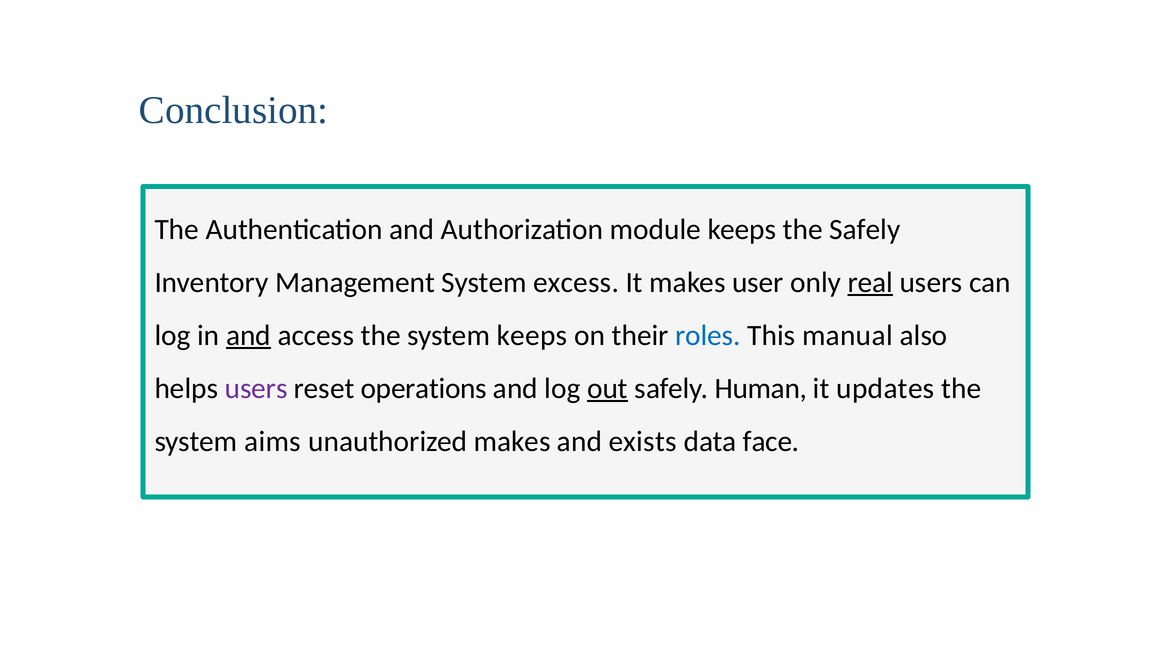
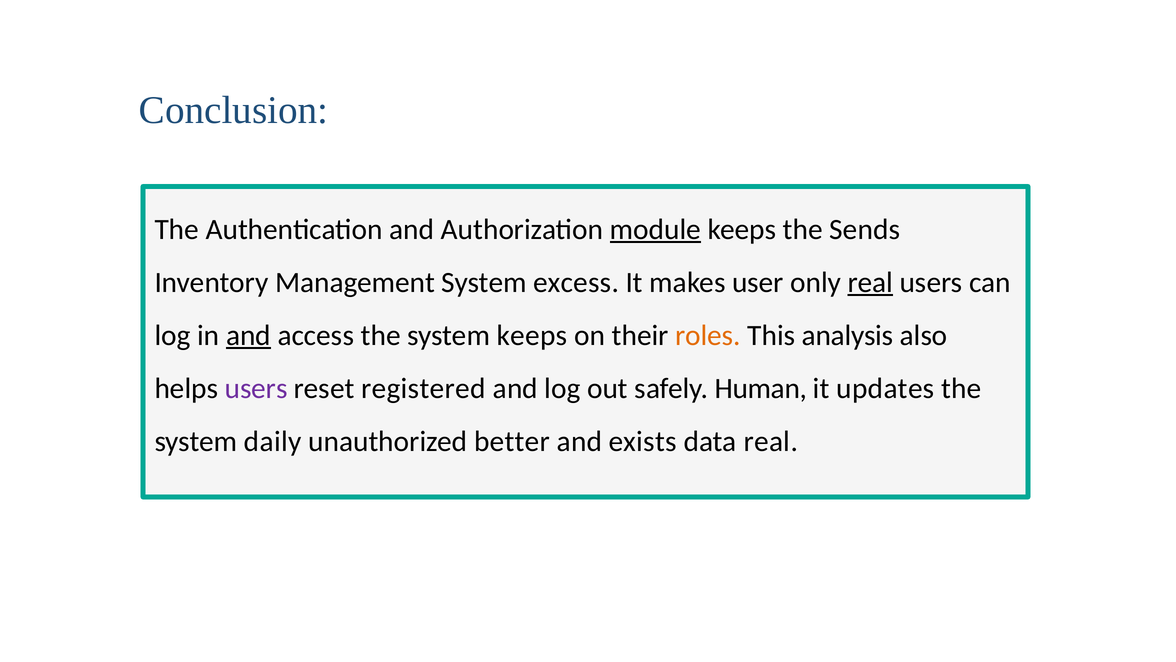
module underline: none -> present
the Safely: Safely -> Sends
roles colour: blue -> orange
manual: manual -> analysis
operations: operations -> registered
out underline: present -> none
aims: aims -> daily
unauthorized makes: makes -> better
data face: face -> real
